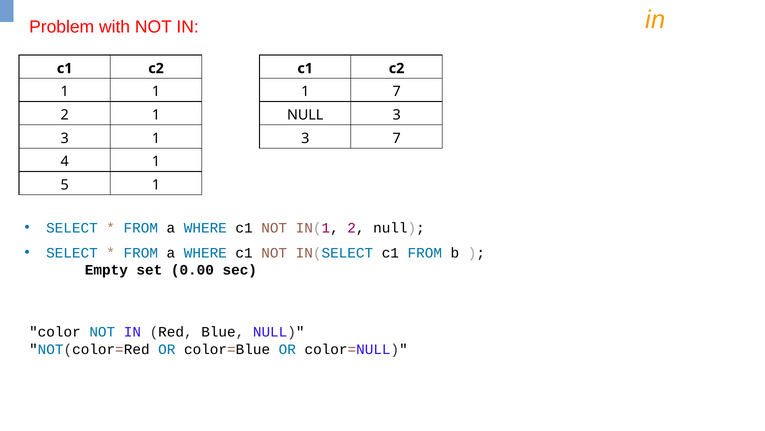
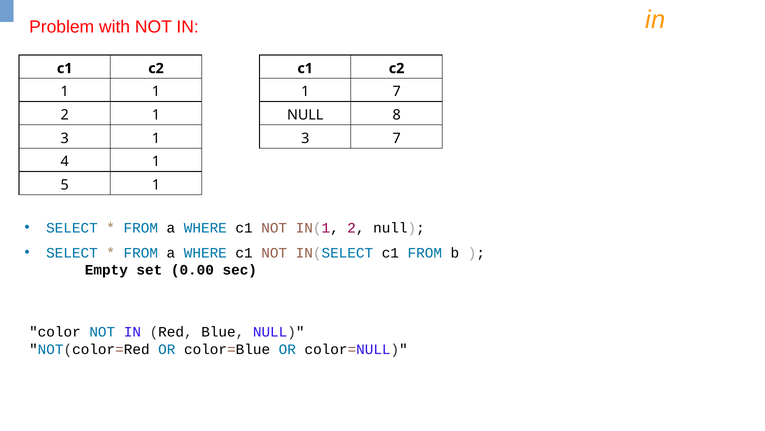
NULL 3: 3 -> 8
